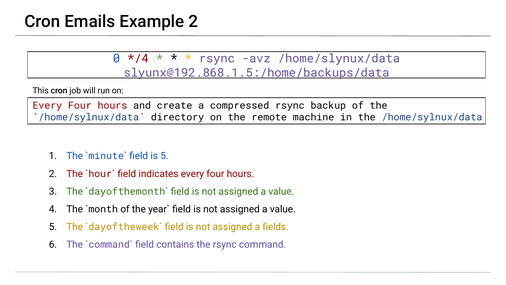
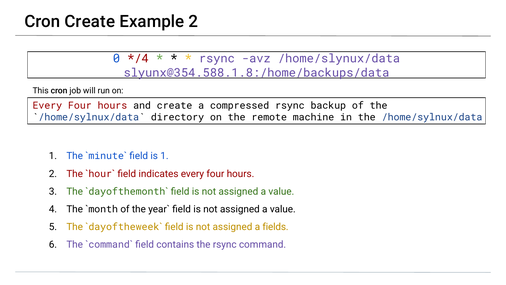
Cron Emails: Emails -> Create
slyunx@192.868.1.5:/home/backups/data: slyunx@192.868.1.5:/home/backups/data -> slyunx@354.588.1.8:/home/backups/data
is 5: 5 -> 1
